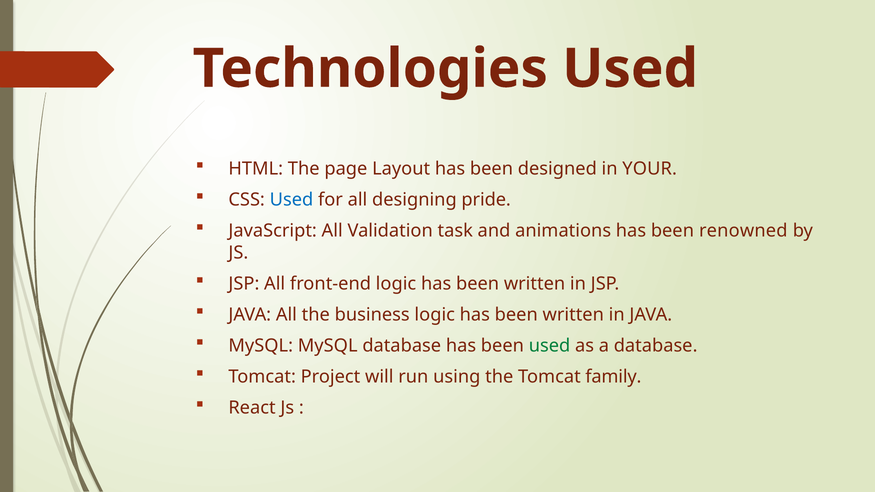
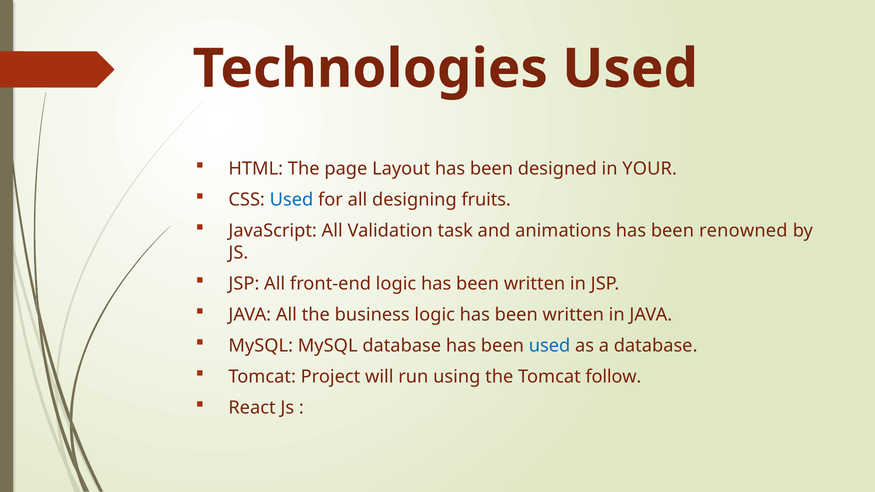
pride: pride -> fruits
used at (550, 346) colour: green -> blue
family: family -> follow
